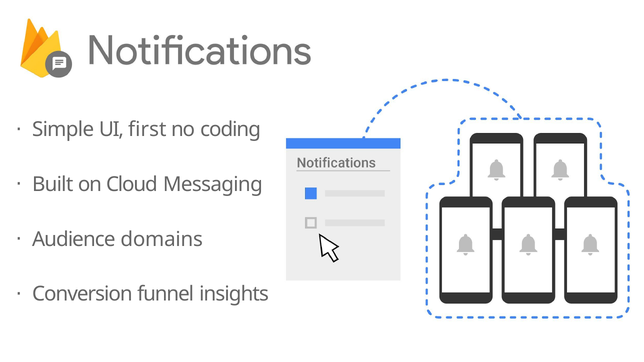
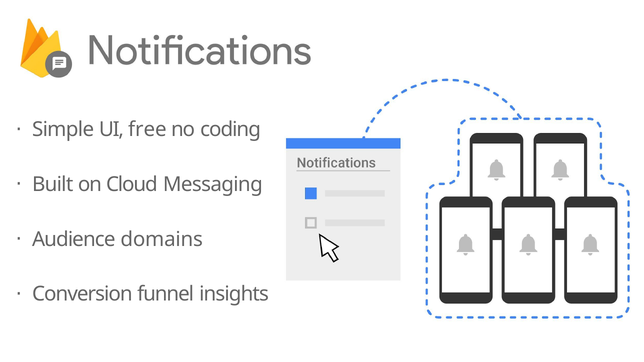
first: first -> free
